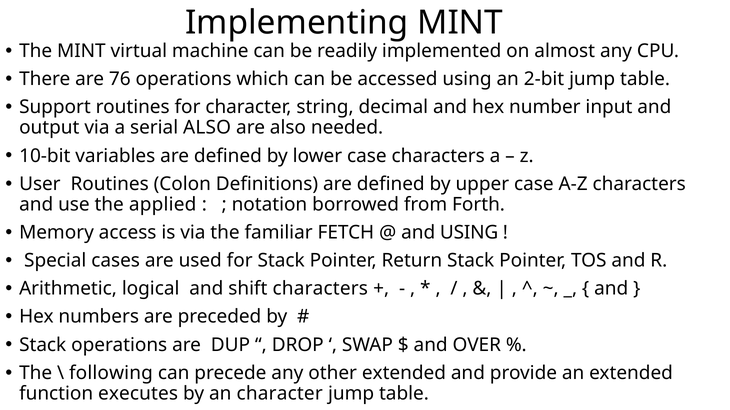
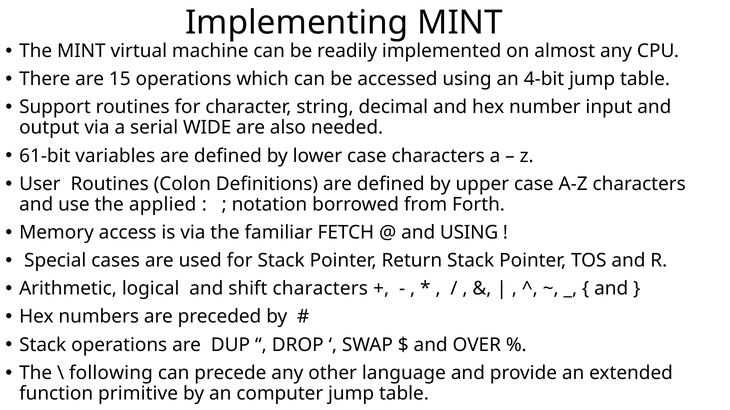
76: 76 -> 15
2-bit: 2-bit -> 4-bit
serial ALSO: ALSO -> WIDE
10-bit: 10-bit -> 61-bit
other extended: extended -> language
executes: executes -> primitive
an character: character -> computer
